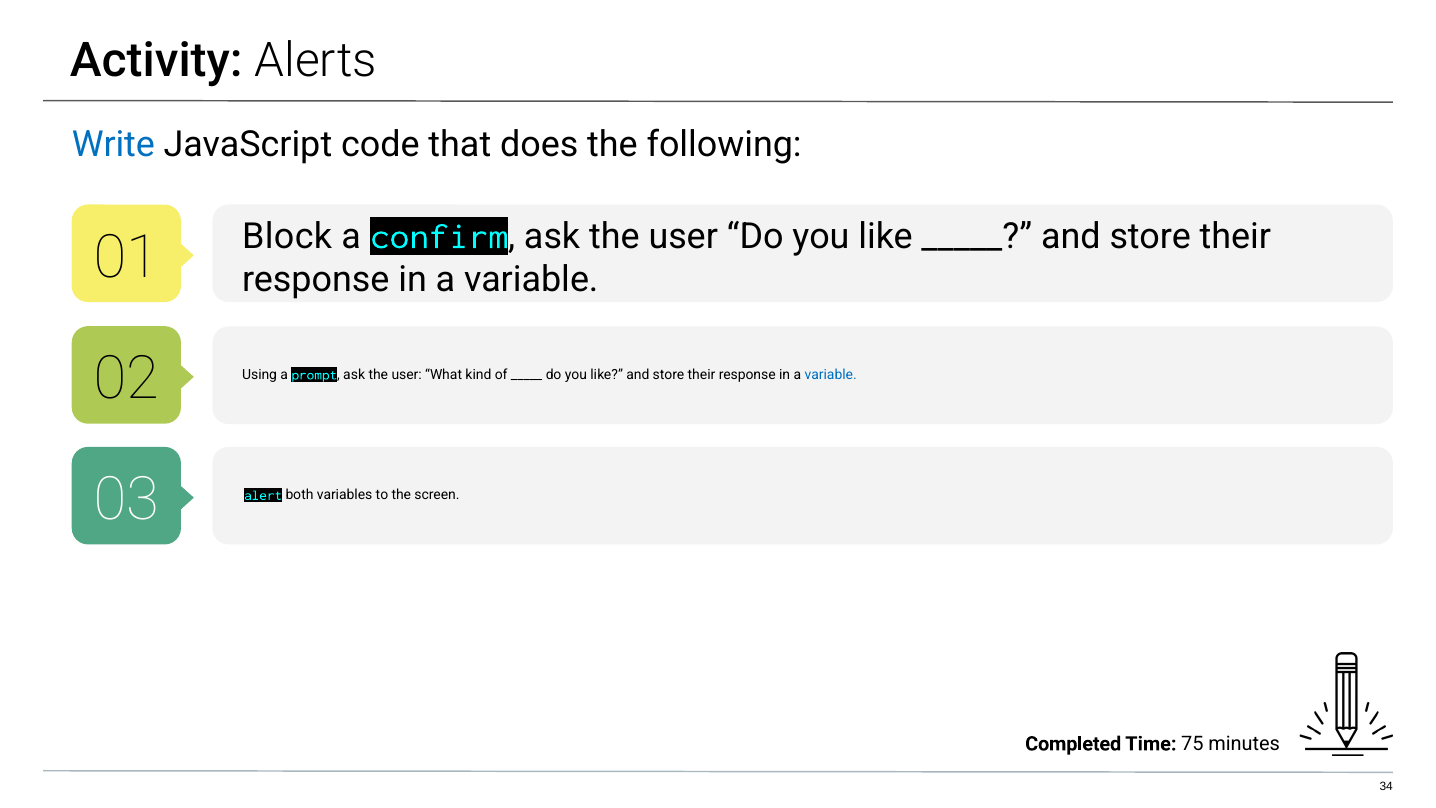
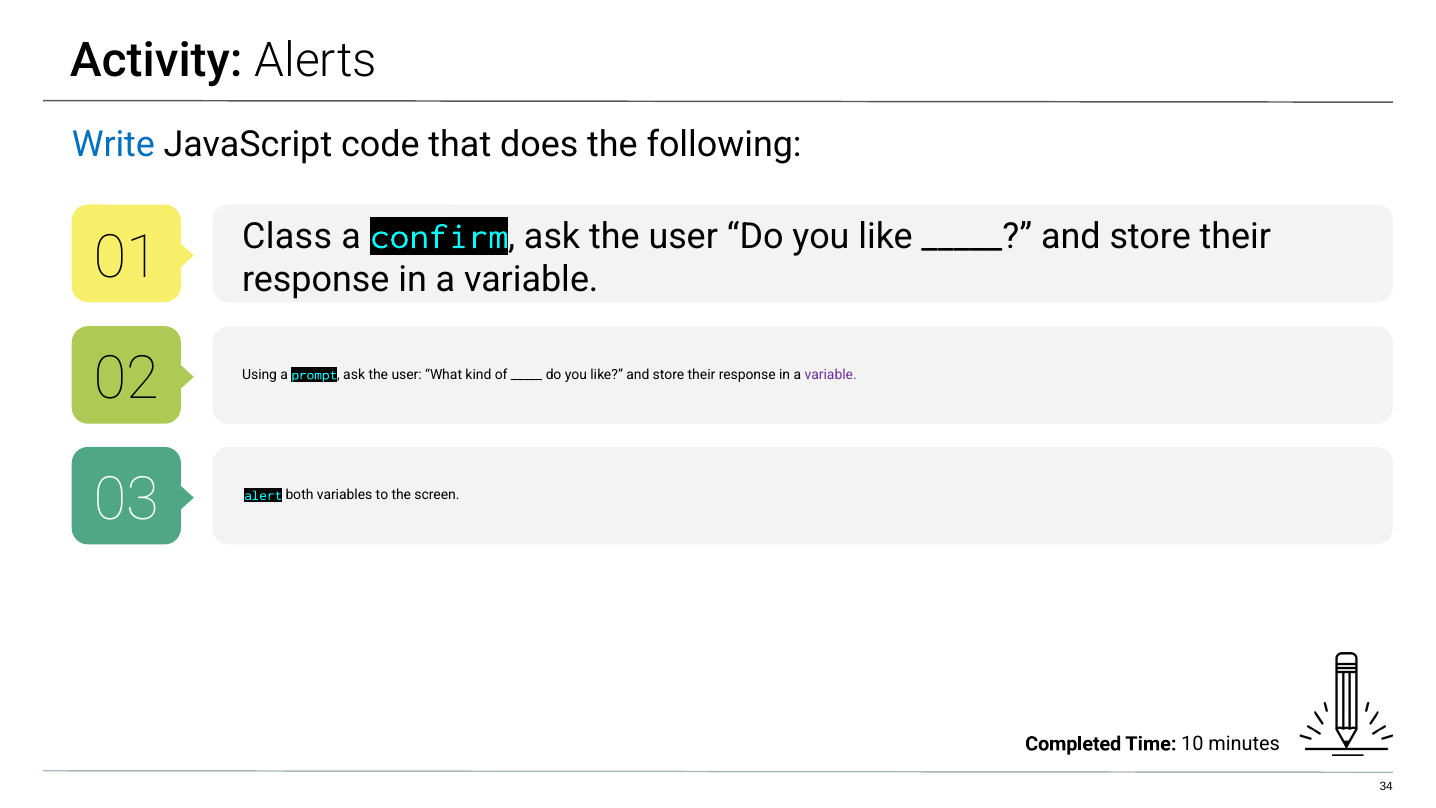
Block: Block -> Class
variable at (831, 375) colour: blue -> purple
75: 75 -> 10
